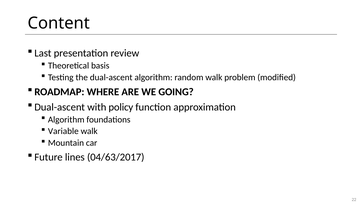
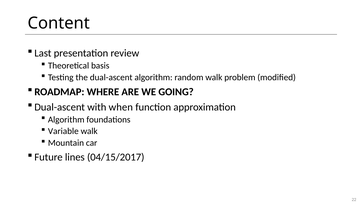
policy: policy -> when
04/63/2017: 04/63/2017 -> 04/15/2017
